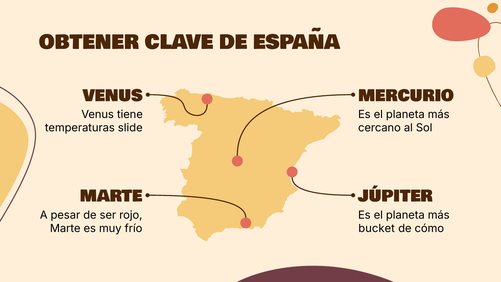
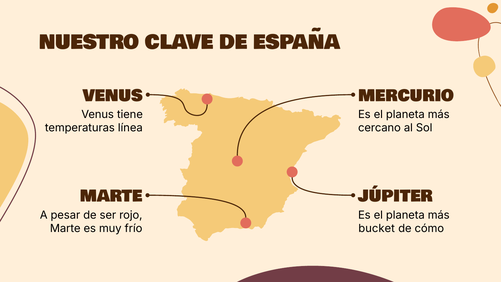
OBTENER: OBTENER -> NUESTRO
slide: slide -> línea
